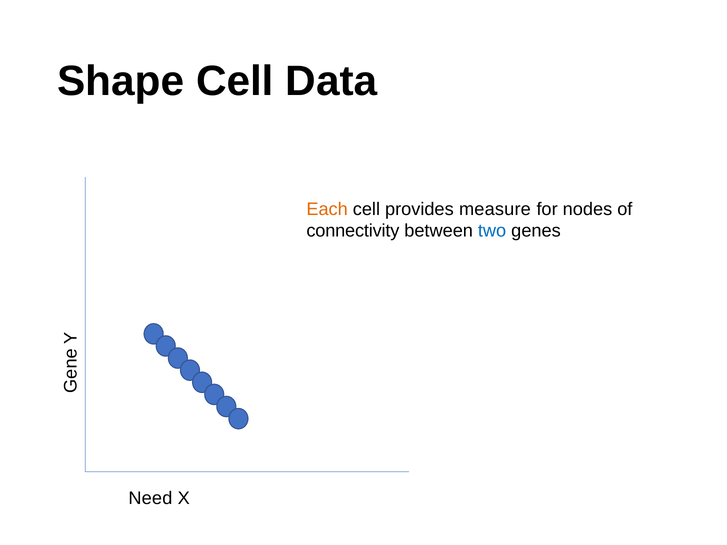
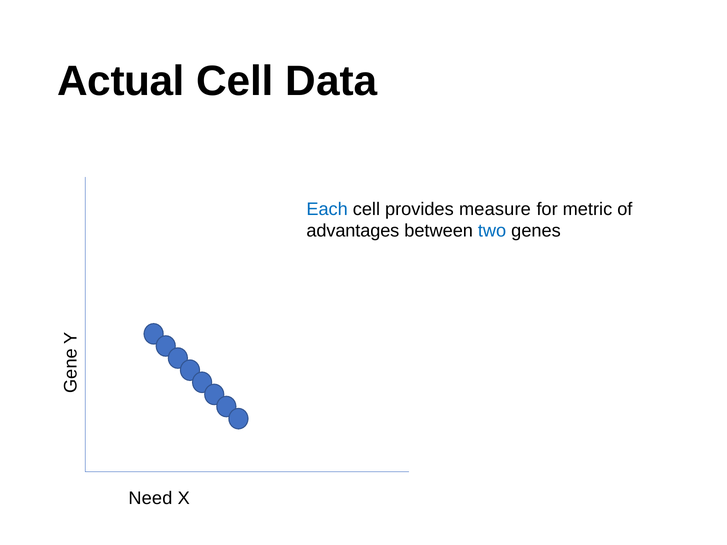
Shape: Shape -> Actual
Each colour: orange -> blue
nodes: nodes -> metric
connectivity: connectivity -> advantages
